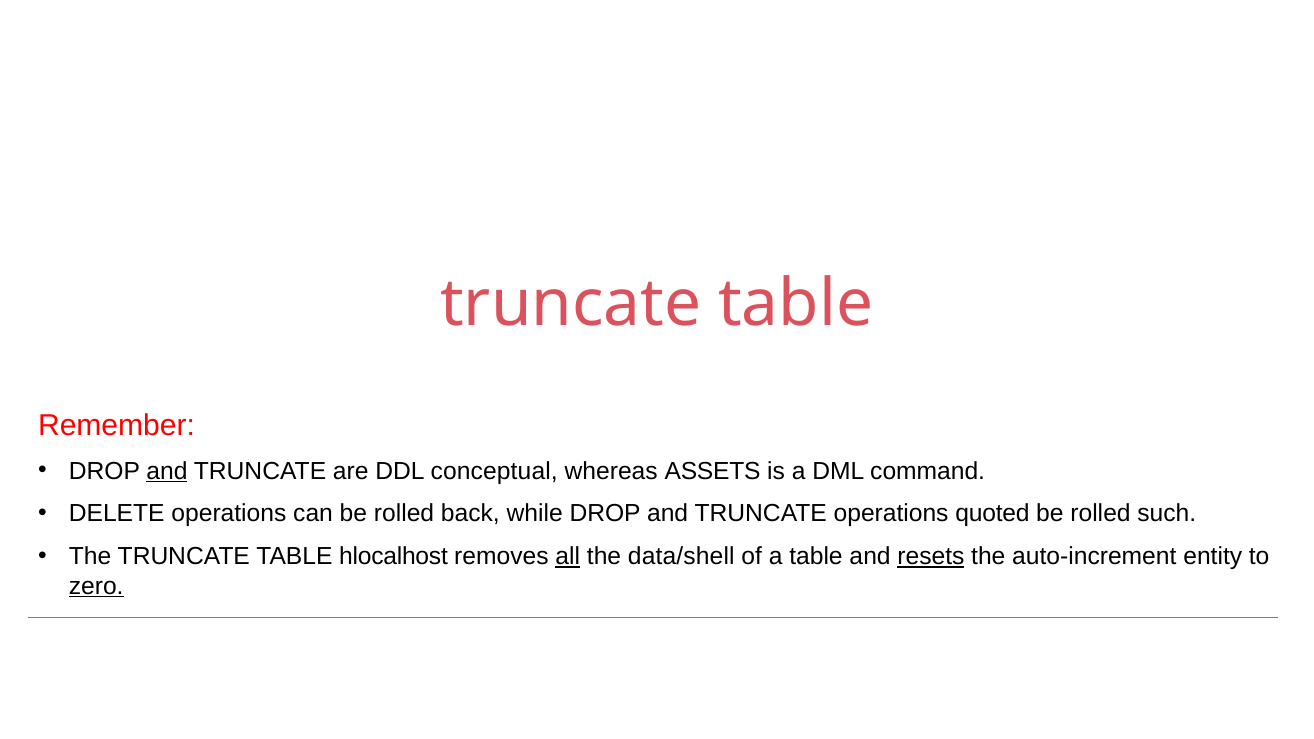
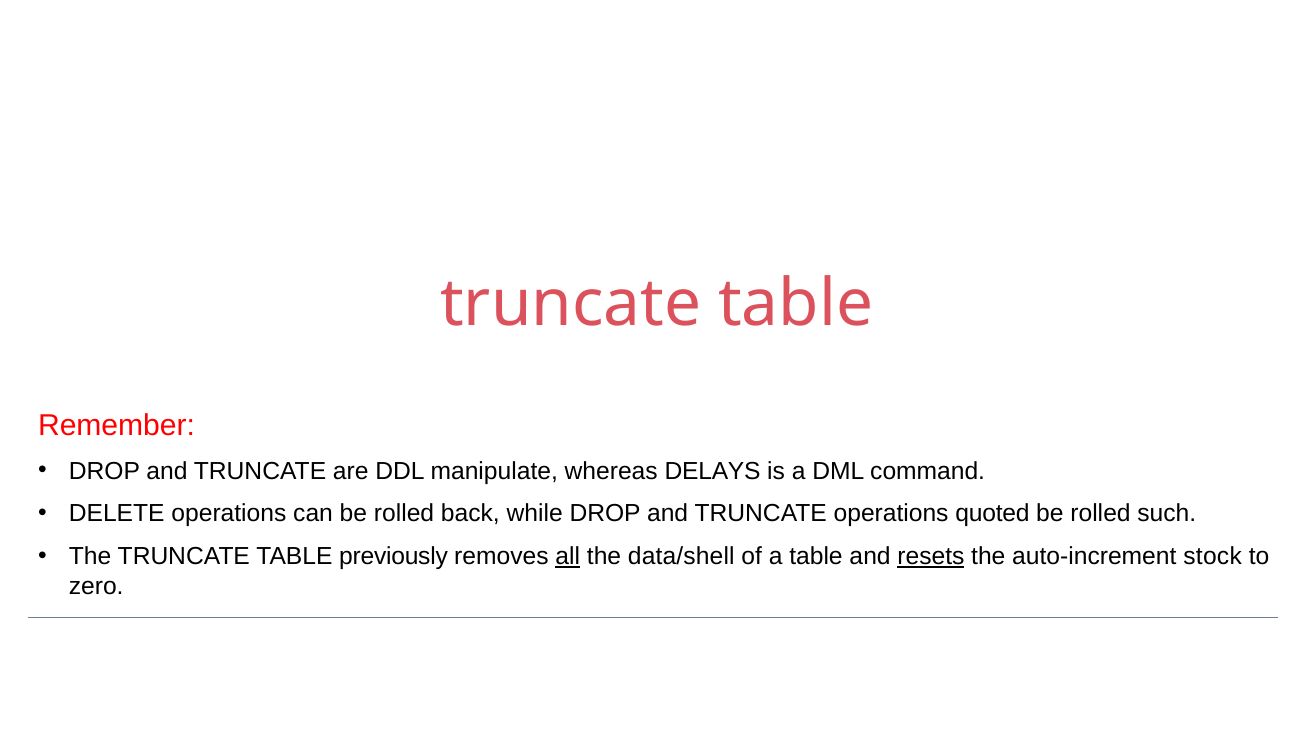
and at (167, 471) underline: present -> none
conceptual: conceptual -> manipulate
ASSETS: ASSETS -> DELAYS
hlocalhost: hlocalhost -> previously
entity: entity -> stock
zero underline: present -> none
